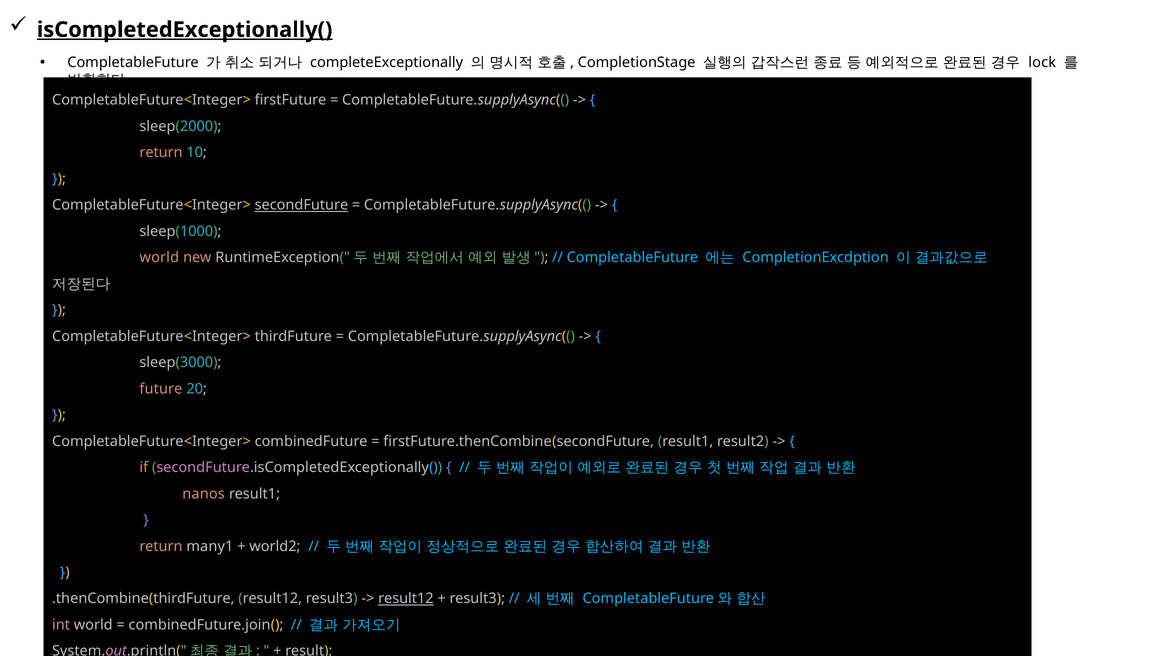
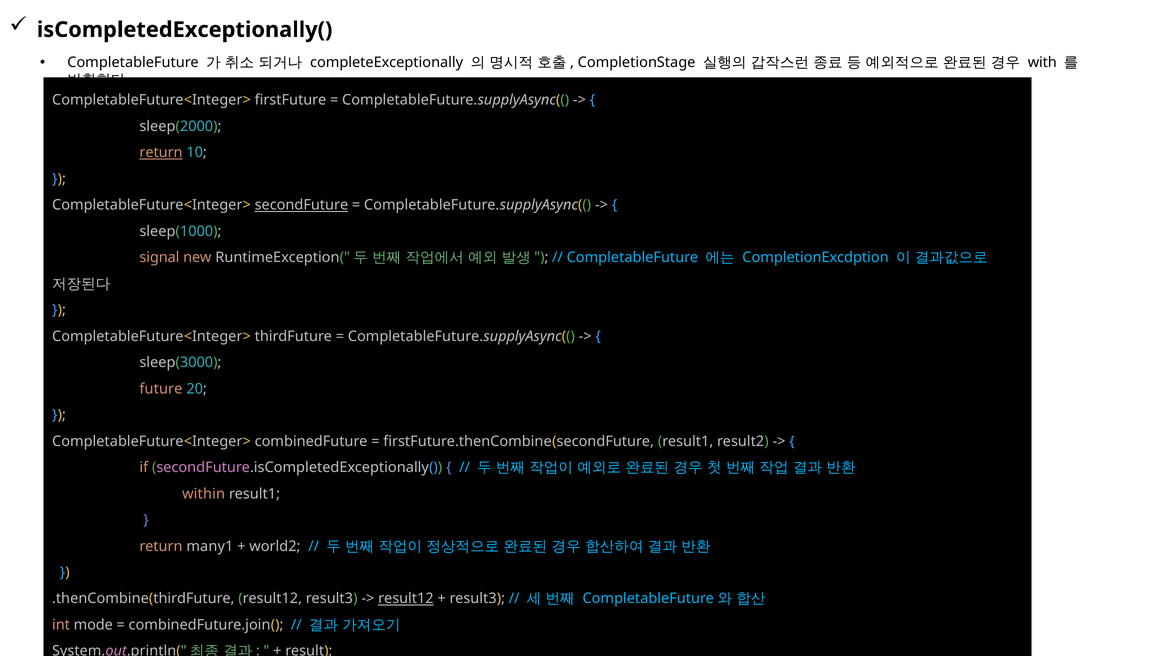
isCompletedExceptionally( underline: present -> none
lock: lock -> with
return at (161, 152) underline: none -> present
world at (159, 257): world -> signal
nanos: nanos -> within
int world: world -> mode
